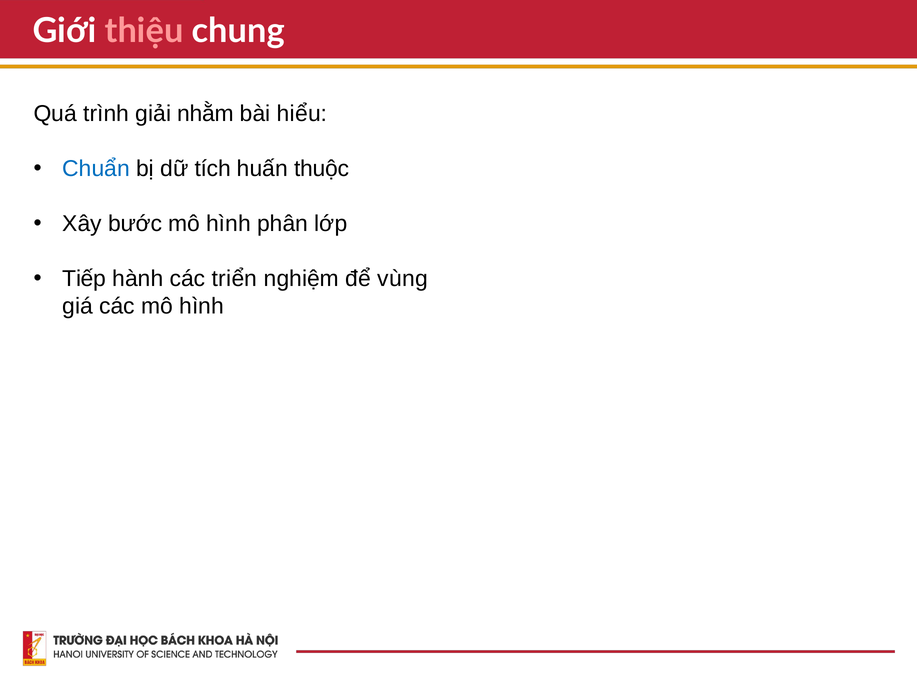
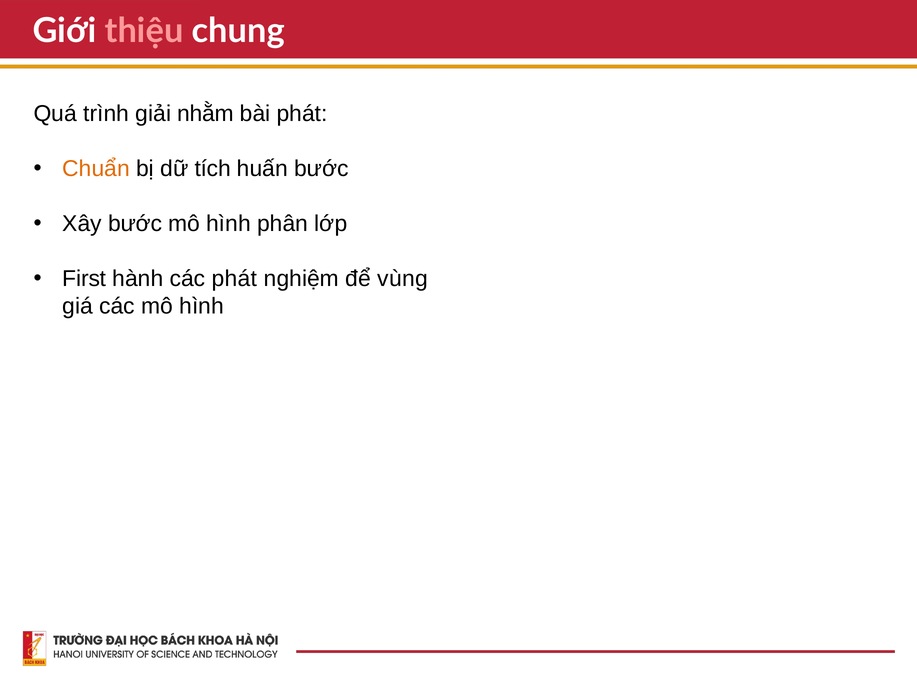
bài hiểu: hiểu -> phát
Chuẩn colour: blue -> orange
huấn thuộc: thuộc -> bước
Tiếp: Tiếp -> First
các triển: triển -> phát
